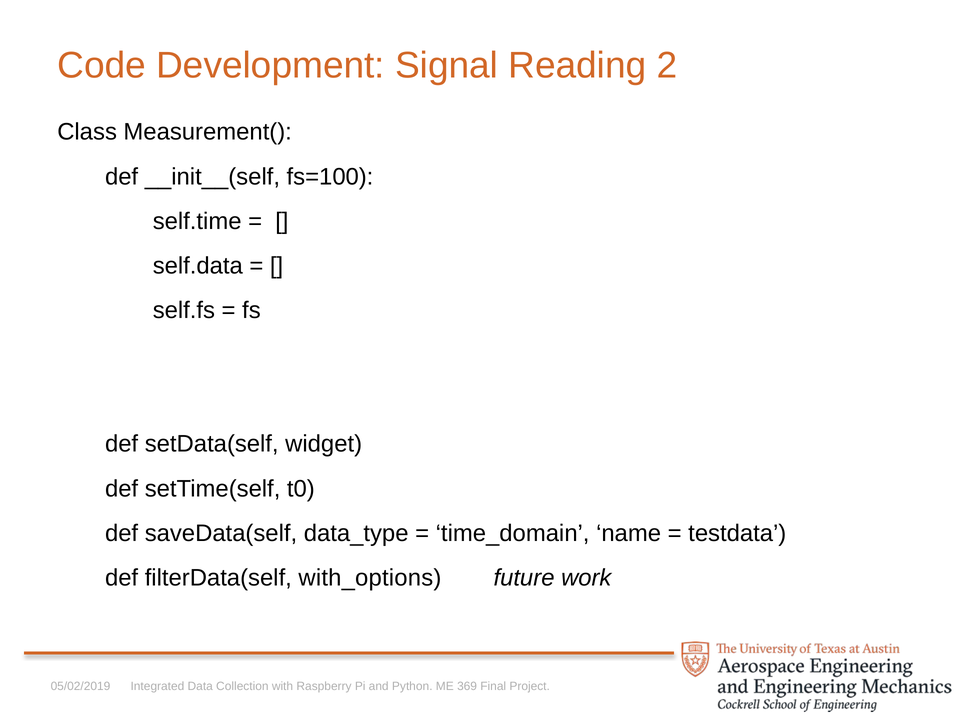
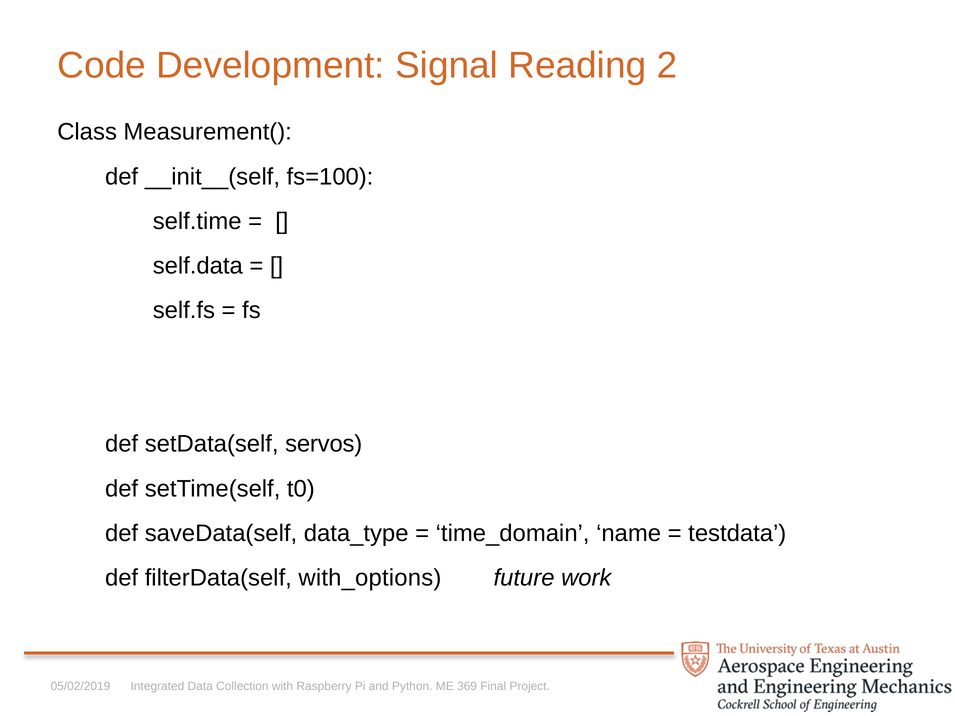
widget: widget -> servos
